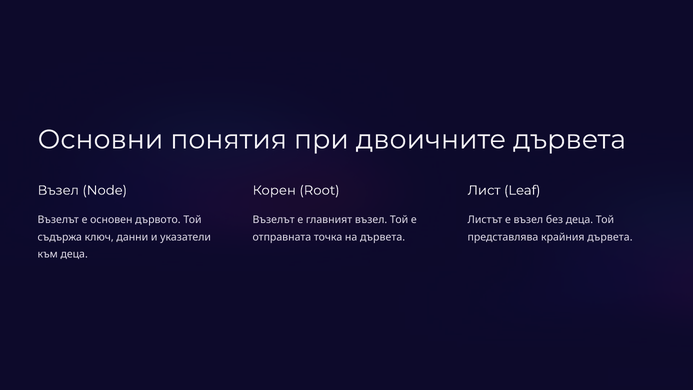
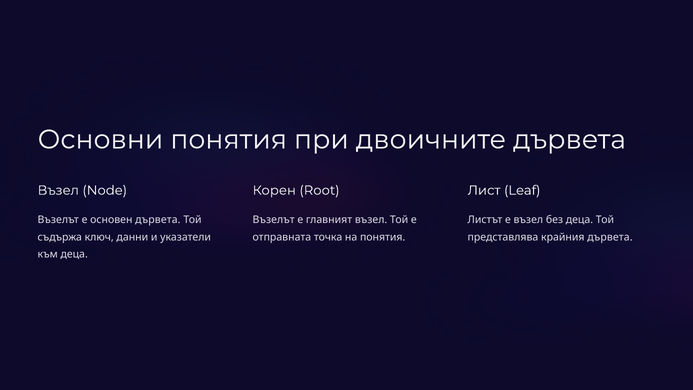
основен дървото: дървото -> дървета
на дървета: дървета -> понятия
